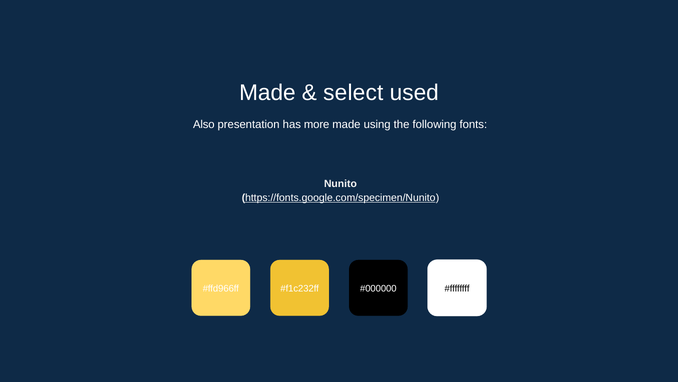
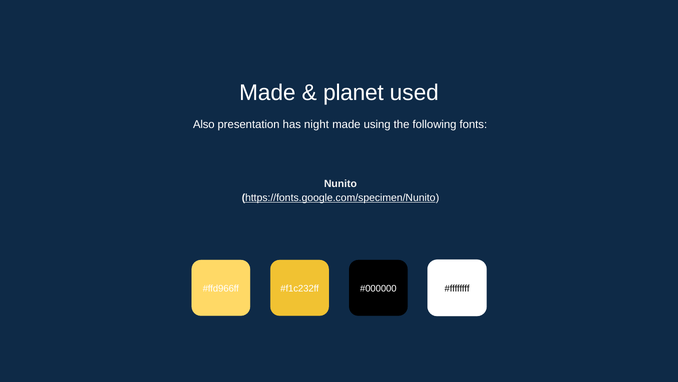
select: select -> planet
more: more -> night
